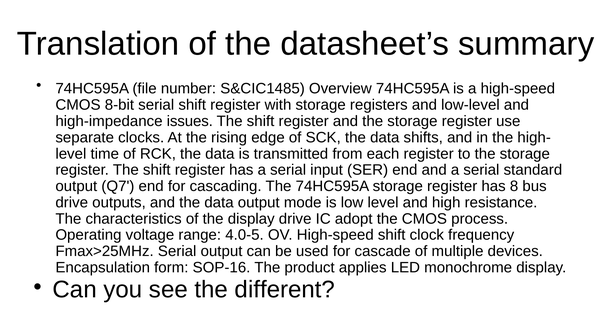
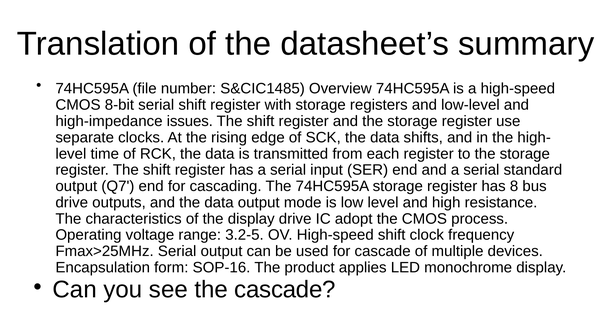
4.0-5: 4.0-5 -> 3.2-5
the different: different -> cascade
